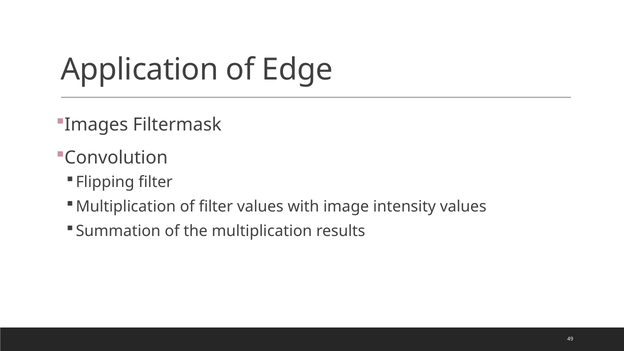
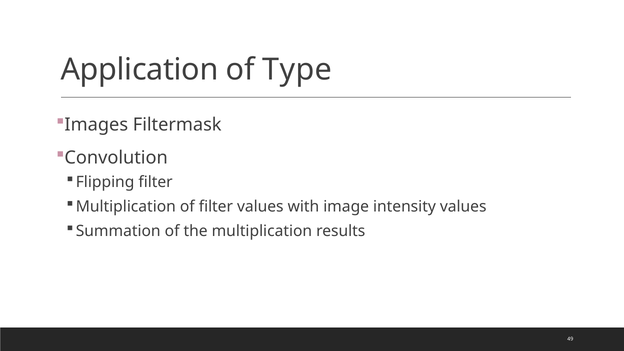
Edge: Edge -> Type
